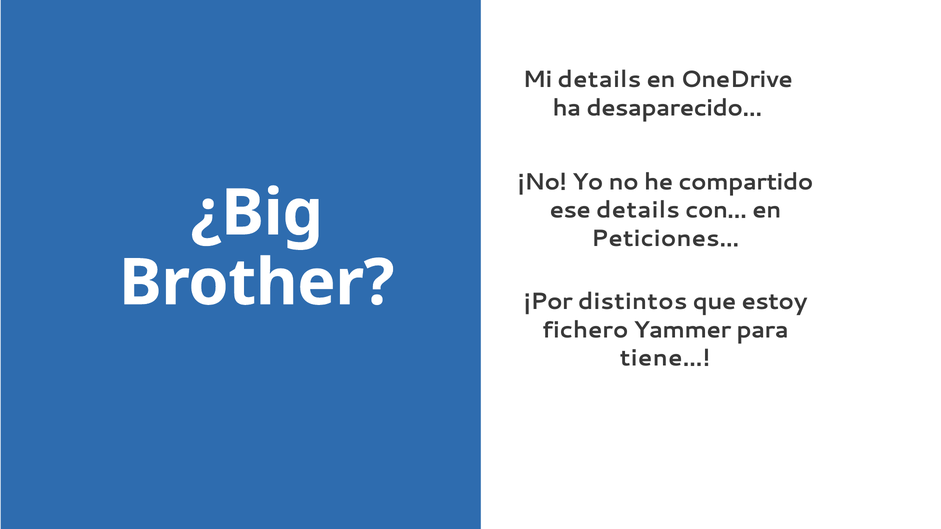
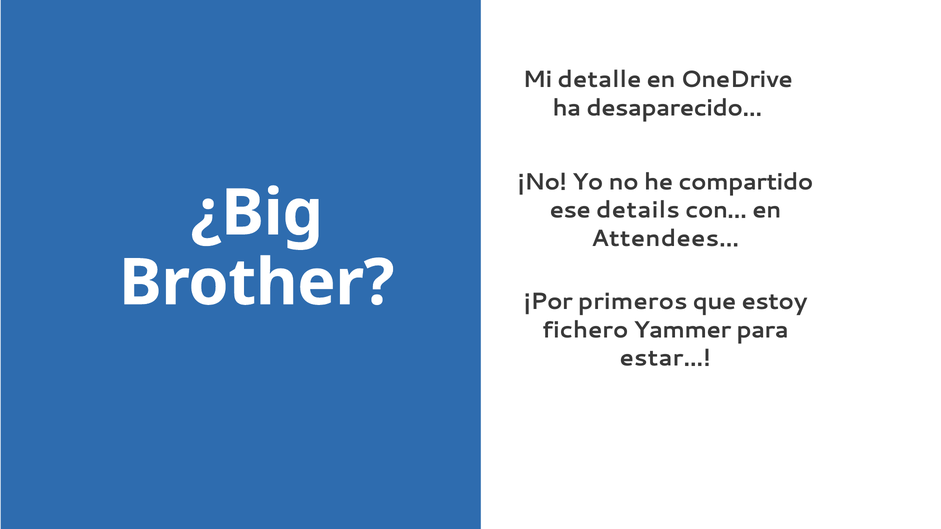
Mi details: details -> detalle
Peticiones: Peticiones -> Attendees
distintos: distintos -> primeros
tiene…: tiene… -> estar…
